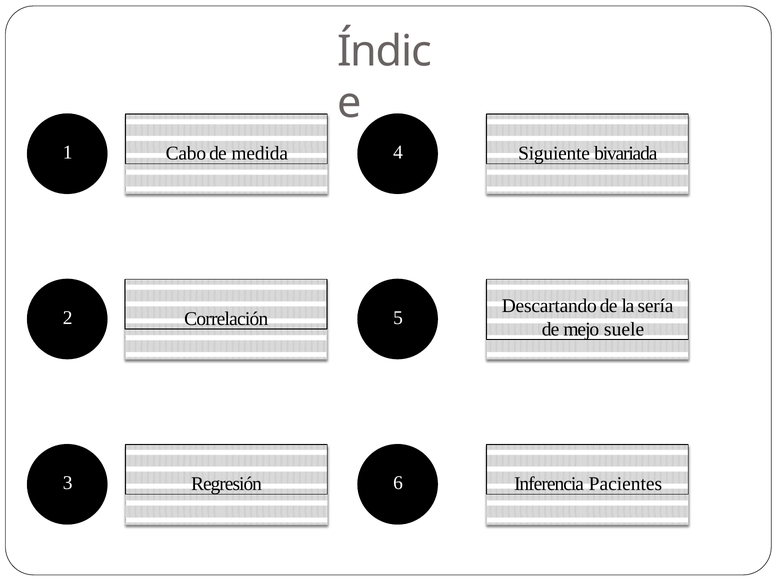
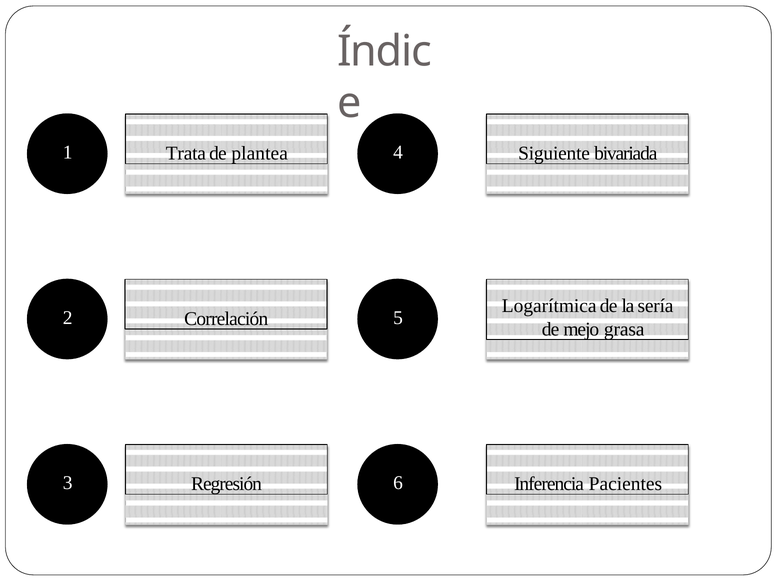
Cabo: Cabo -> Trata
medida: medida -> plantea
Descartando: Descartando -> Logarítmica
suele: suele -> grasa
